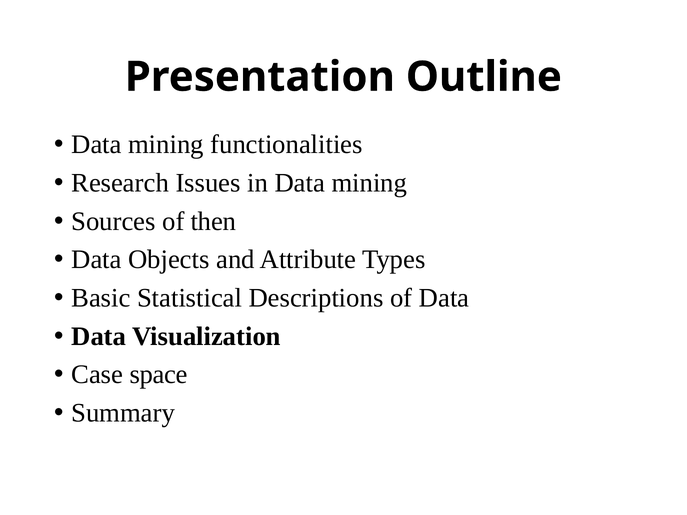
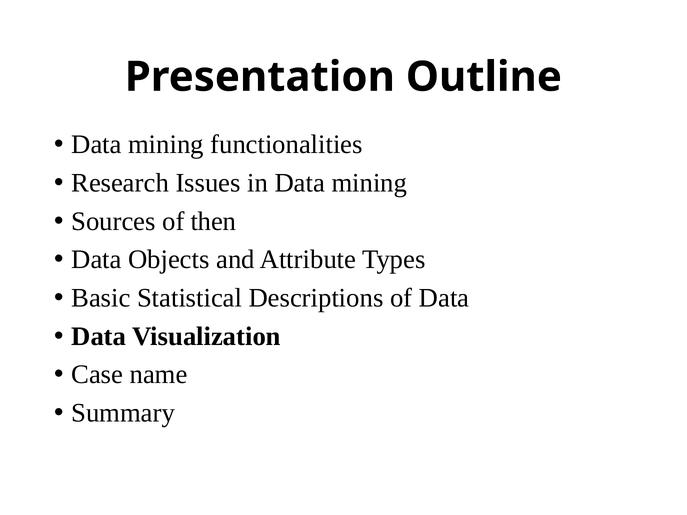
space: space -> name
